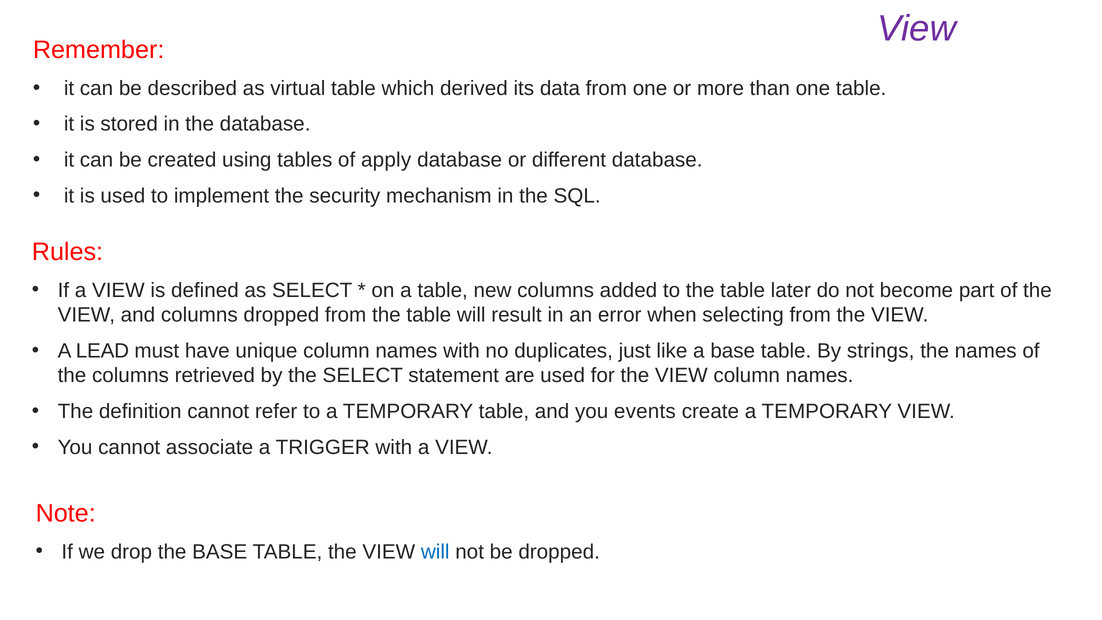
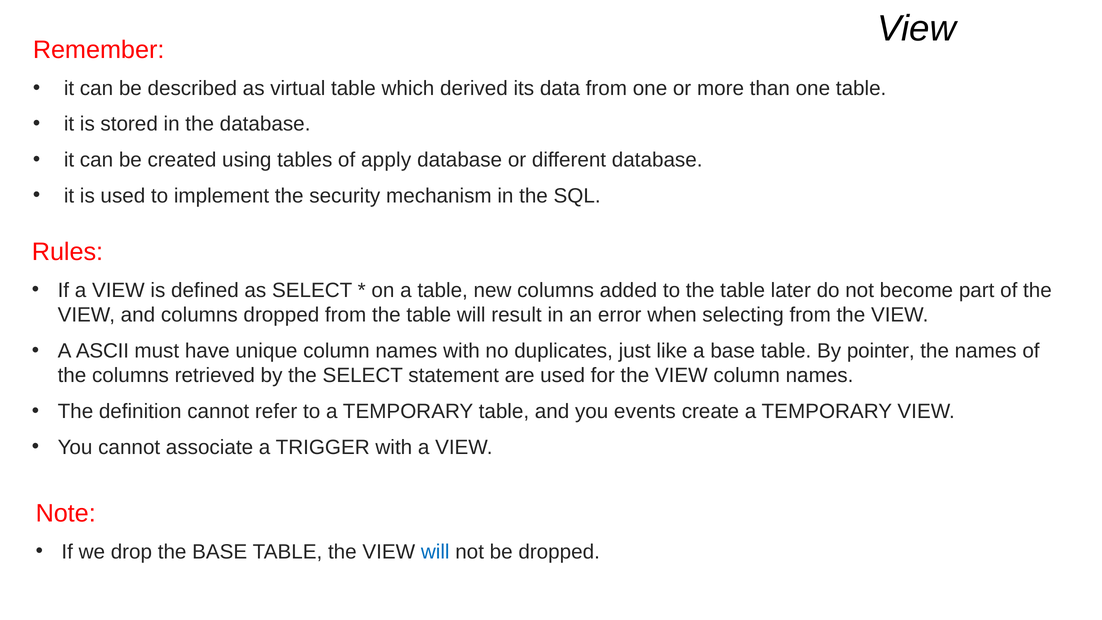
View at (917, 29) colour: purple -> black
LEAD: LEAD -> ASCII
strings: strings -> pointer
